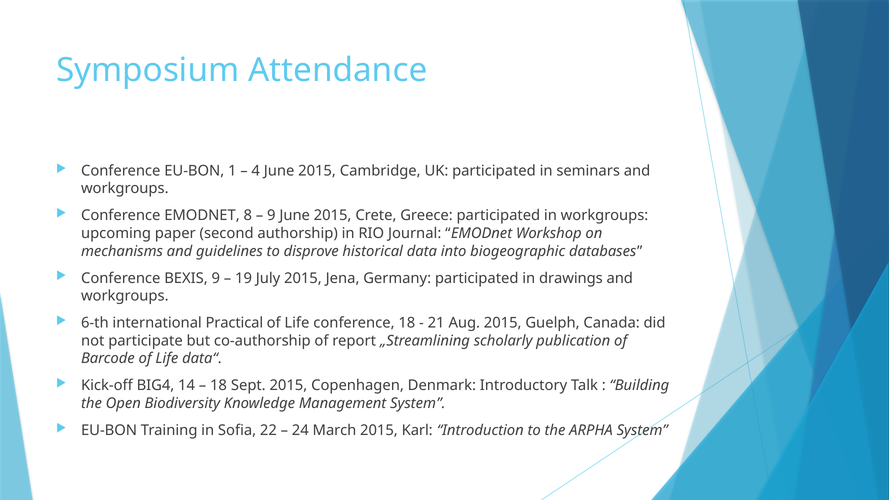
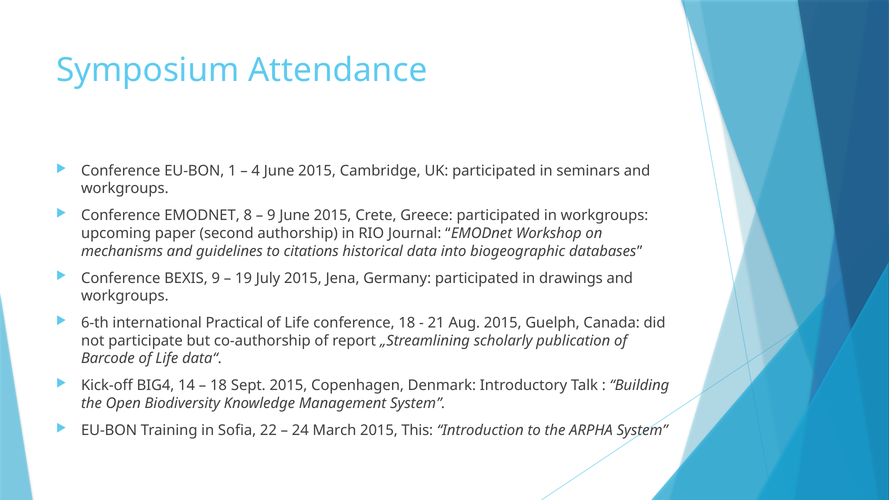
disprove: disprove -> citations
Karl: Karl -> This
